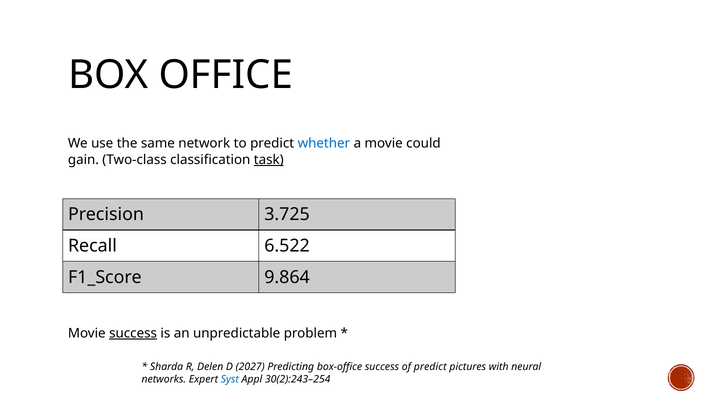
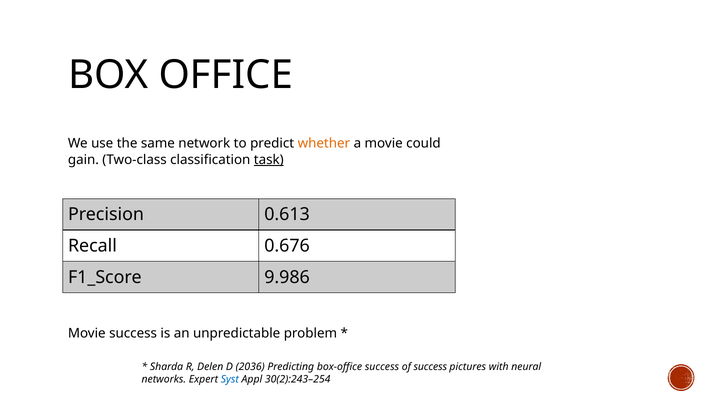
whether colour: blue -> orange
3.725: 3.725 -> 0.613
6.522: 6.522 -> 0.676
9.864: 9.864 -> 9.986
success at (133, 334) underline: present -> none
2027: 2027 -> 2036
of predict: predict -> success
